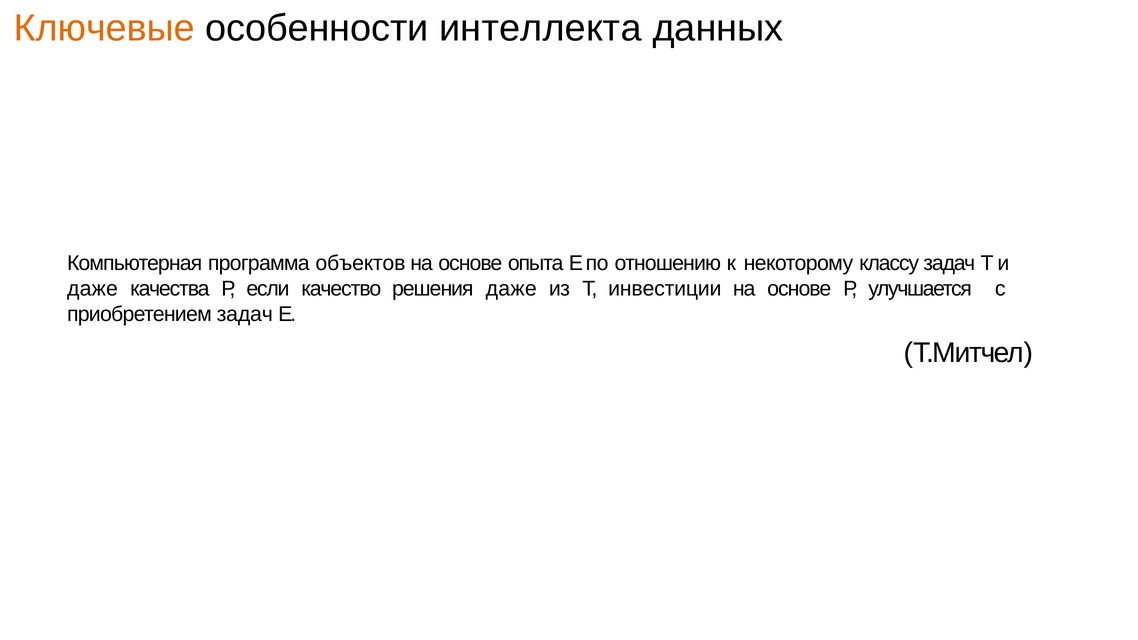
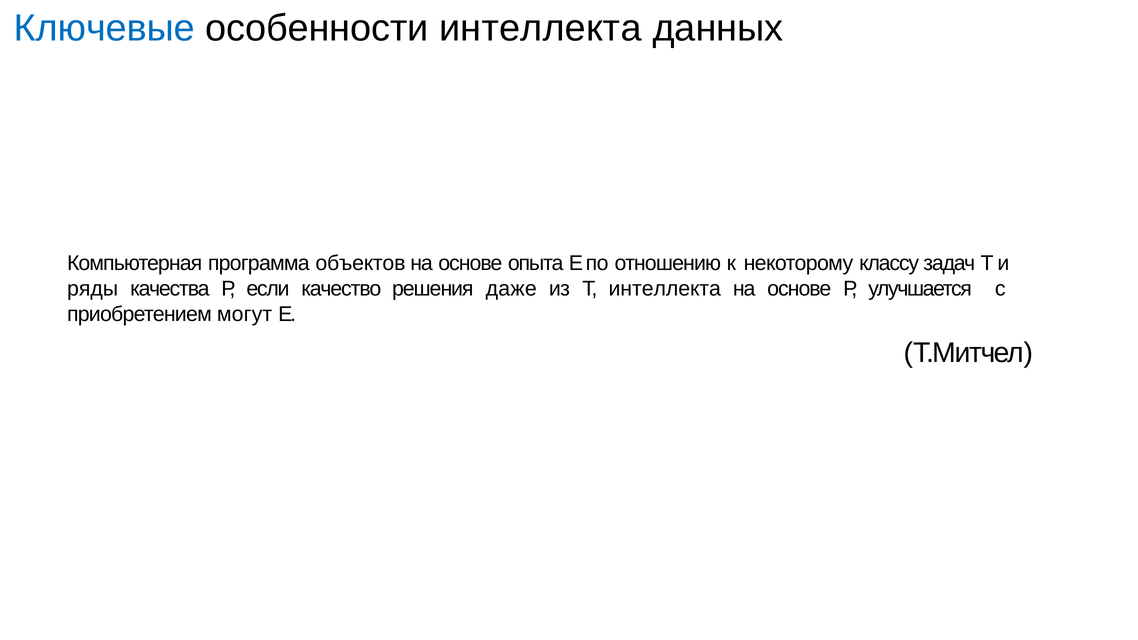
Ключевые colour: orange -> blue
даже at (92, 289): даже -> ряды
Т инвестиции: инвестиции -> интеллекта
приобретением задач: задач -> могут
